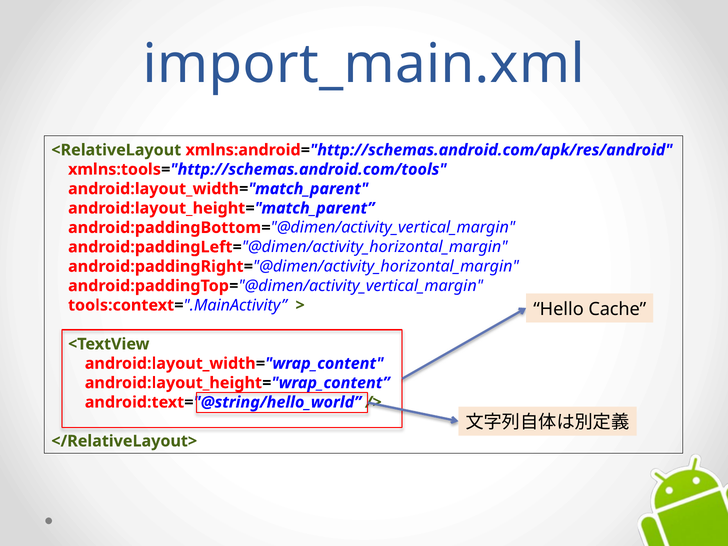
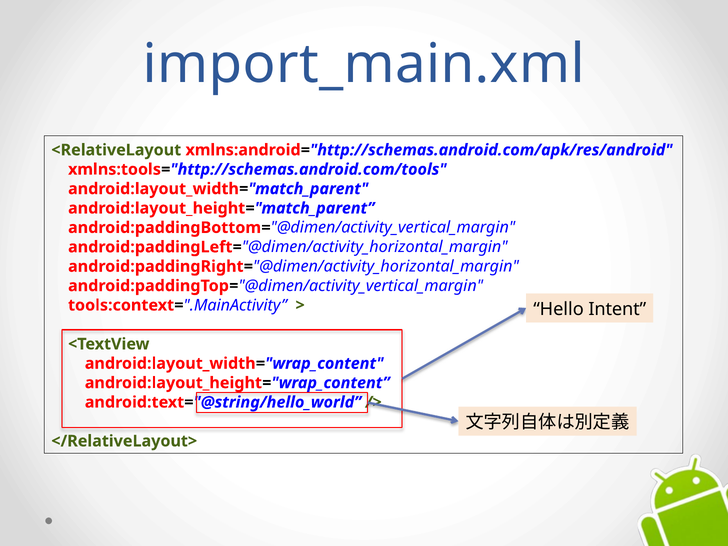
Cache: Cache -> Intent
